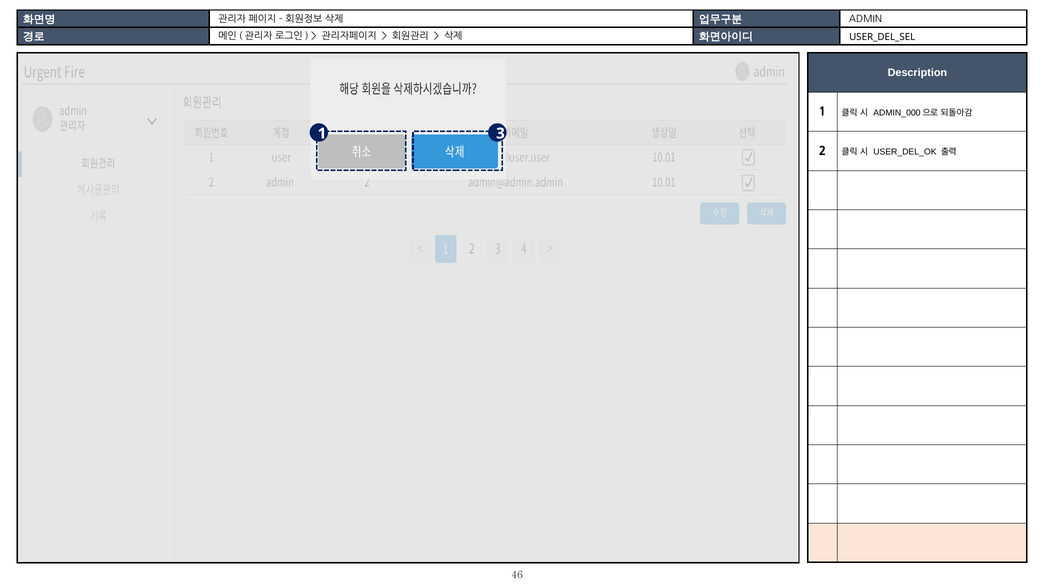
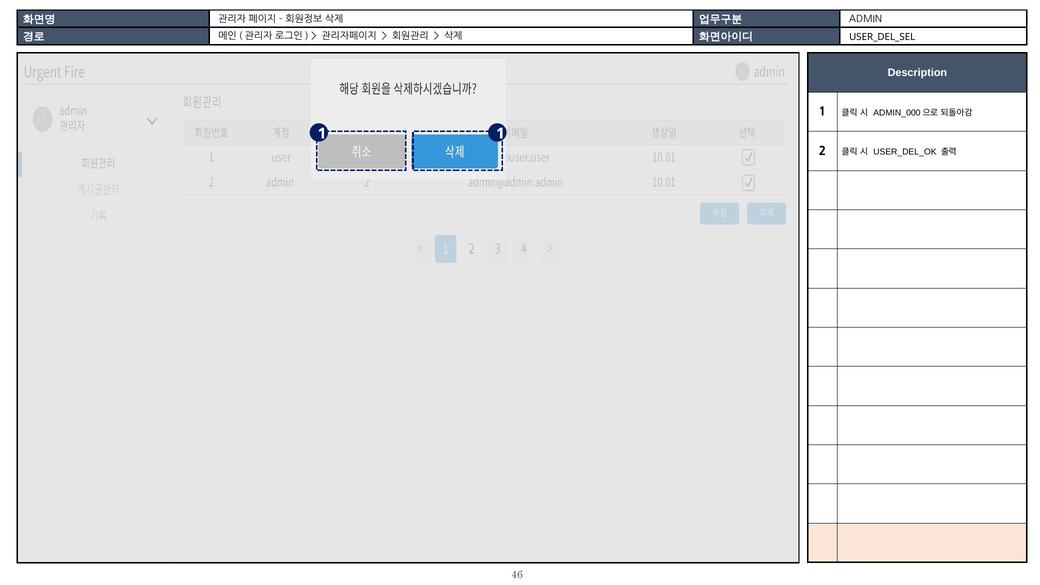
1 3: 3 -> 1
